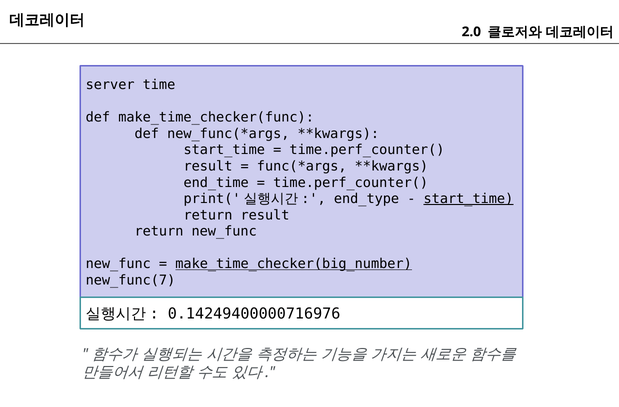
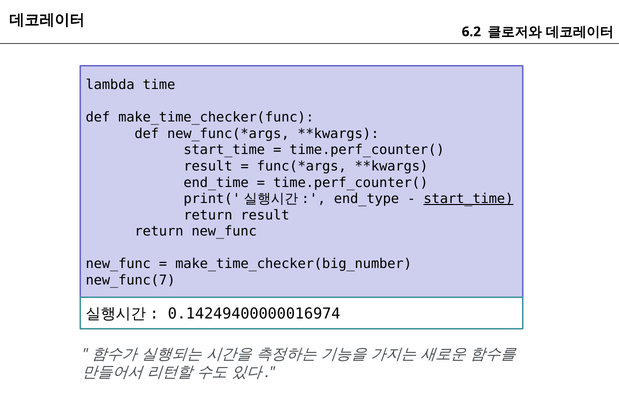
2.0: 2.0 -> 6.2
server: server -> lambda
make_time_checker(big_number underline: present -> none
0.14249400000716976: 0.14249400000716976 -> 0.14249400000016974
